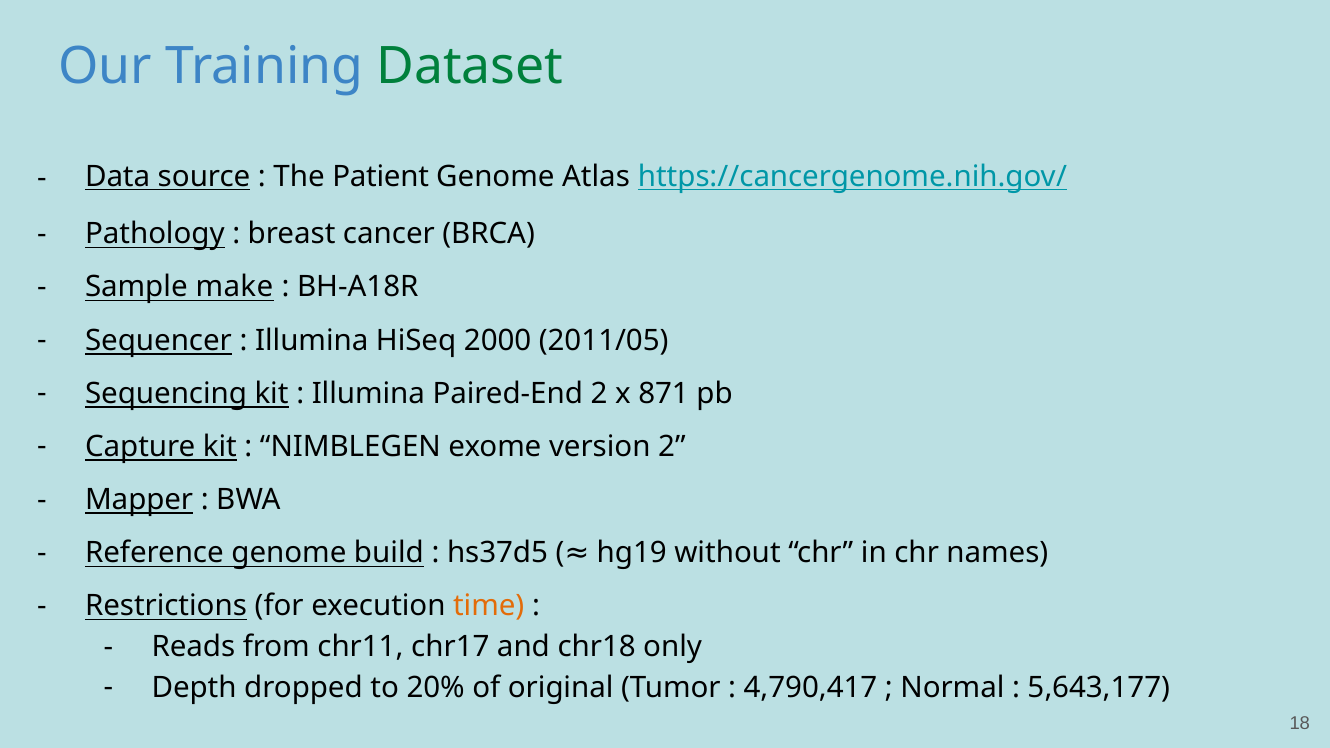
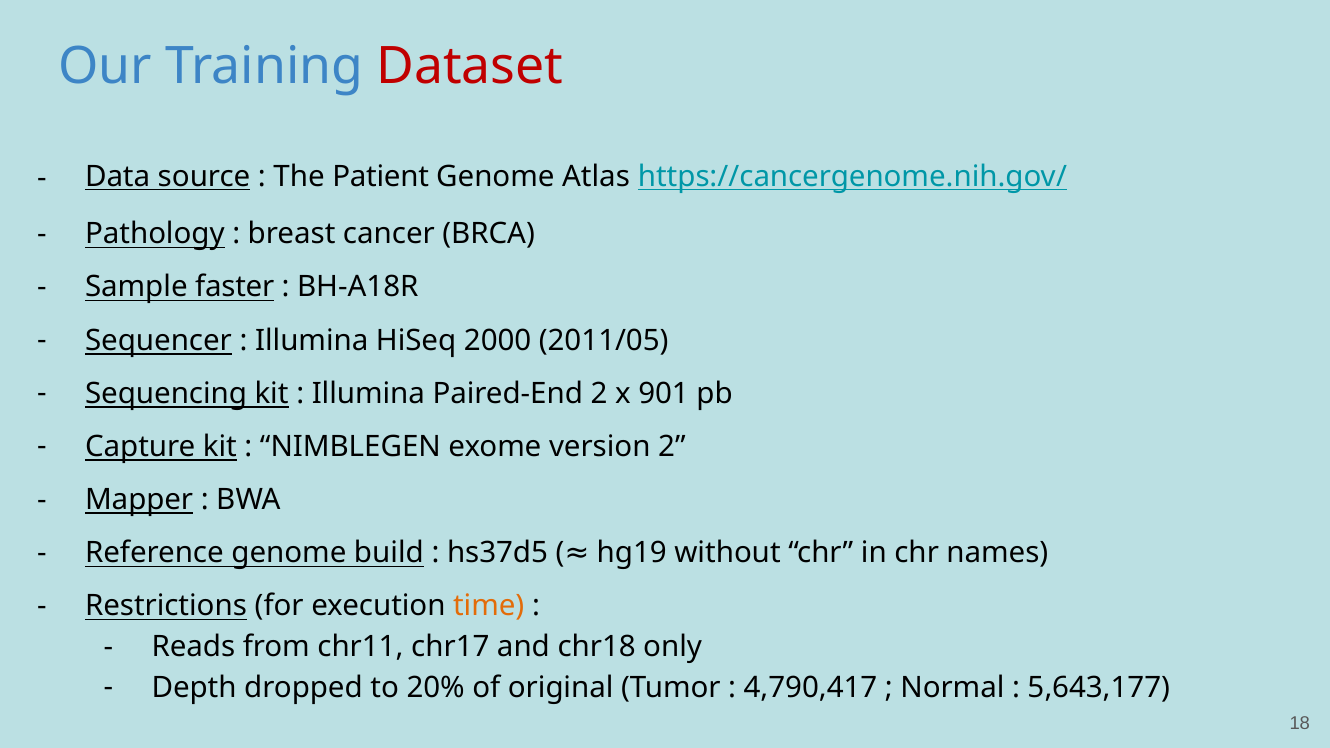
Dataset colour: green -> red
make: make -> faster
871: 871 -> 901
